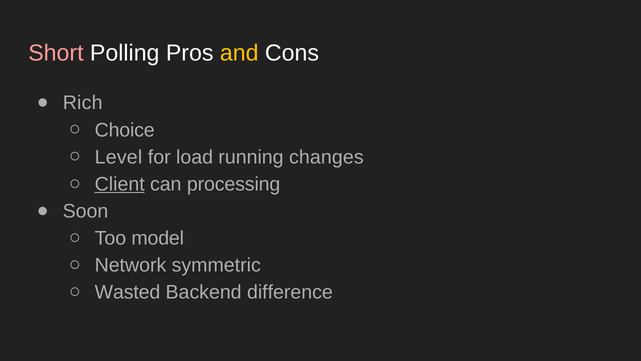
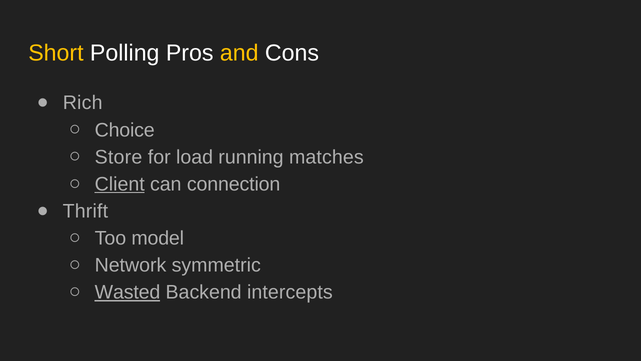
Short colour: pink -> yellow
Level: Level -> Store
changes: changes -> matches
processing: processing -> connection
Soon: Soon -> Thrift
Wasted underline: none -> present
difference: difference -> intercepts
